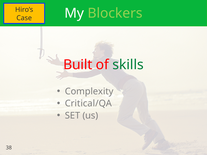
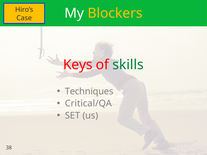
Blockers colour: light green -> yellow
Built: Built -> Keys
Complexity: Complexity -> Techniques
